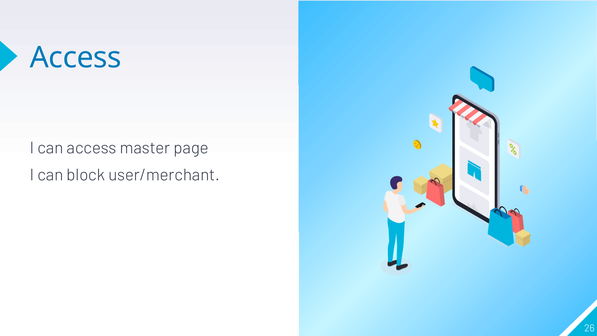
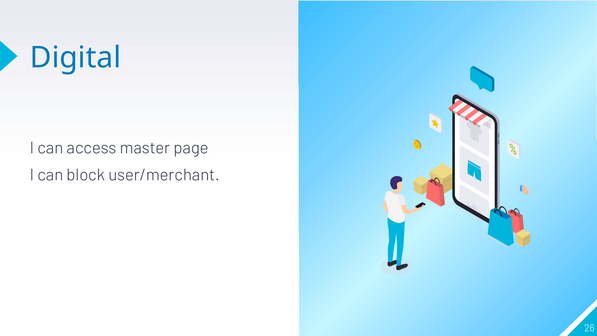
Access at (76, 58): Access -> Digital
